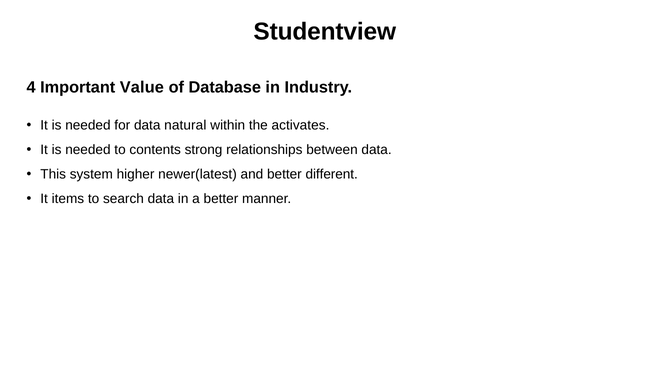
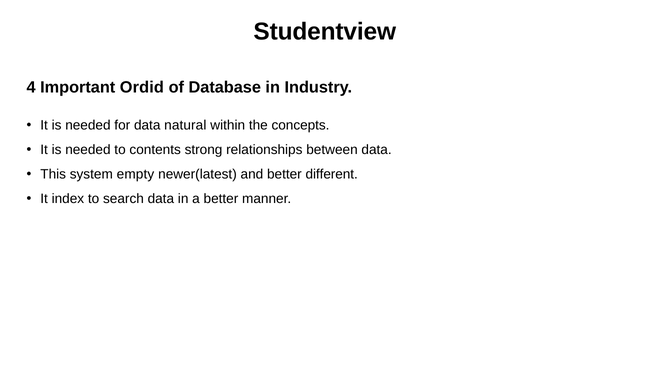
Value: Value -> Ordid
activates: activates -> concepts
higher: higher -> empty
items: items -> index
